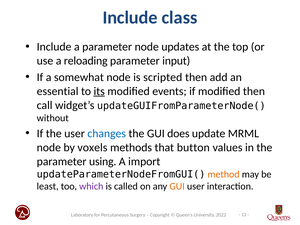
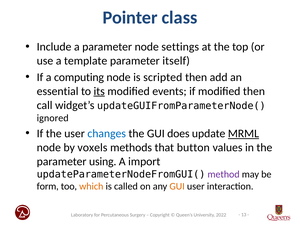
Include at (130, 18): Include -> Pointer
updates: updates -> settings
reloading: reloading -> template
input: input -> itself
somewhat: somewhat -> computing
without: without -> ignored
MRML underline: none -> present
method colour: orange -> purple
least: least -> form
which colour: purple -> orange
